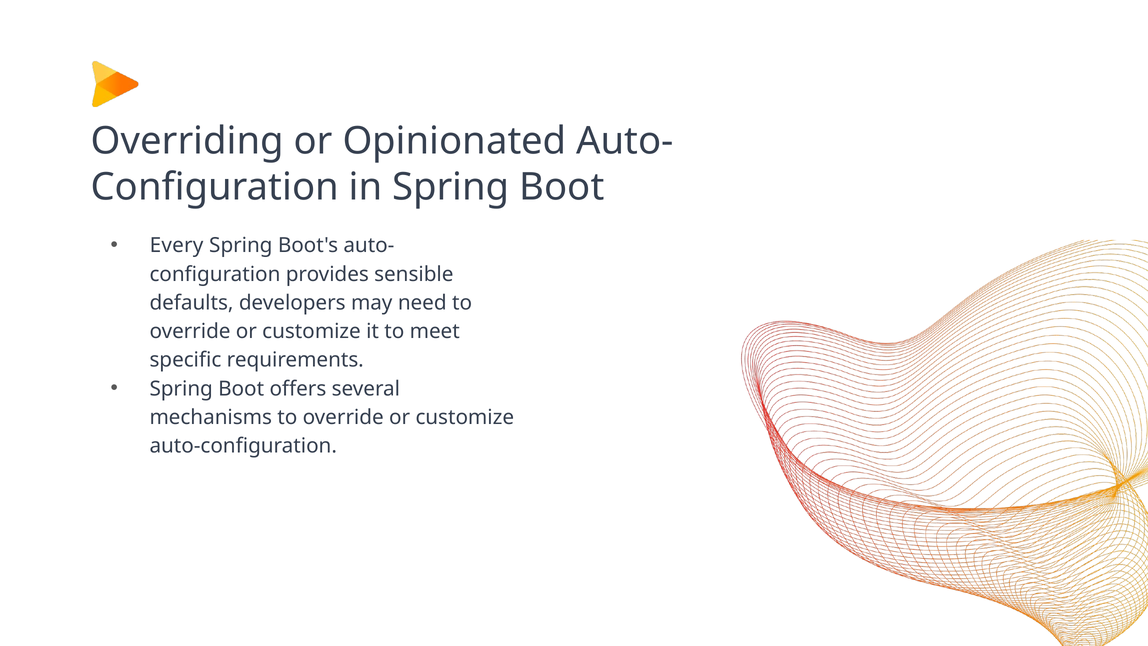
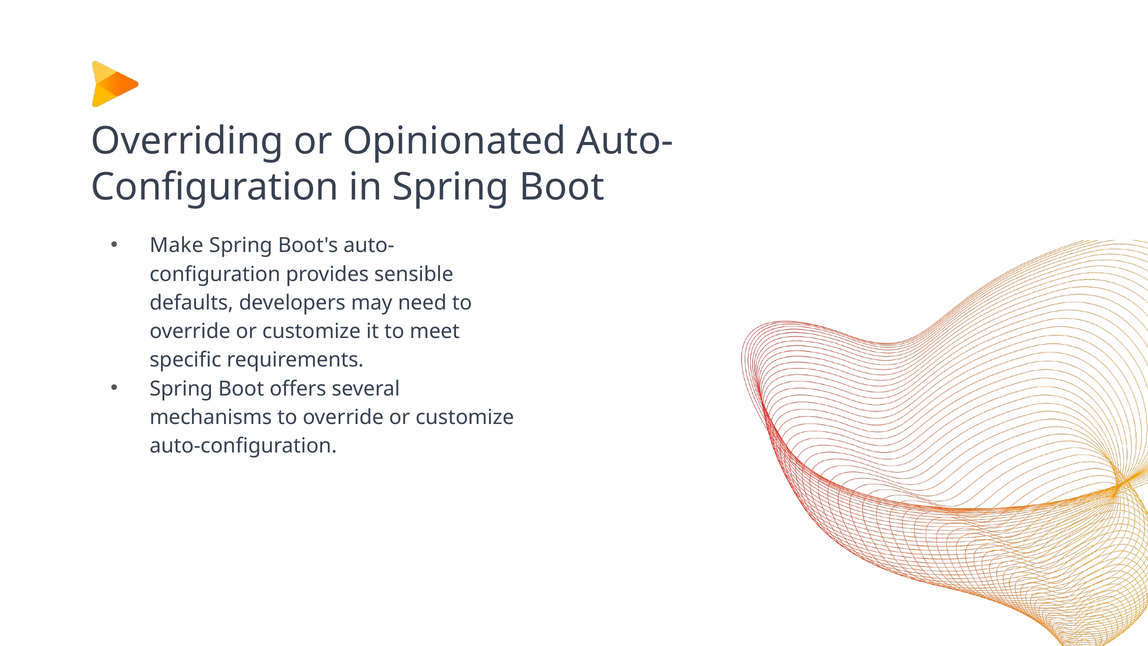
Every: Every -> Make
